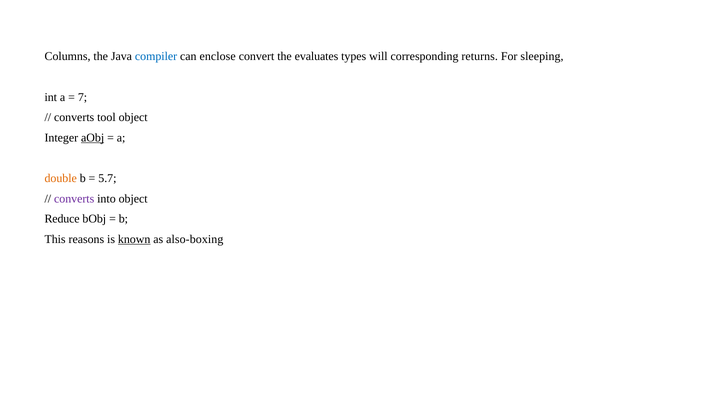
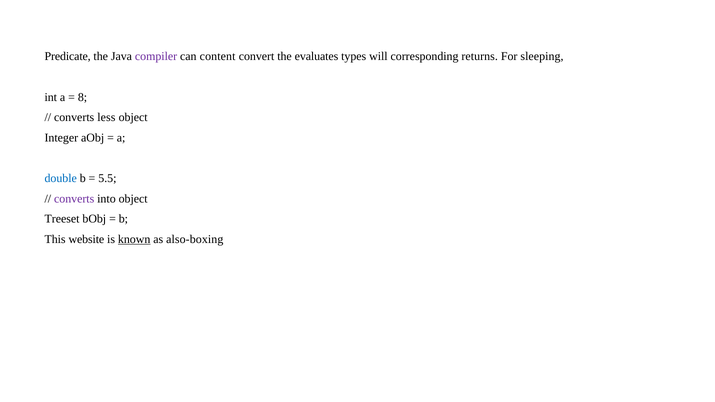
Columns: Columns -> Predicate
compiler colour: blue -> purple
enclose: enclose -> content
7: 7 -> 8
tool: tool -> less
aObj underline: present -> none
double colour: orange -> blue
5.7: 5.7 -> 5.5
Reduce: Reduce -> Treeset
reasons: reasons -> website
